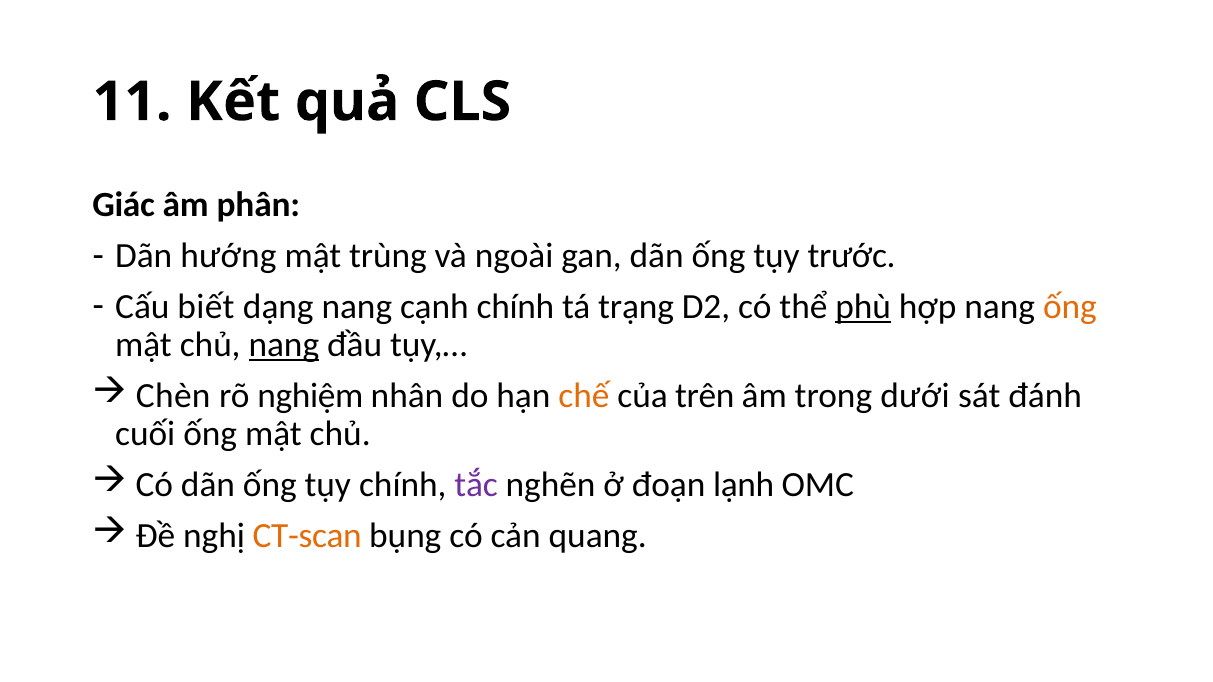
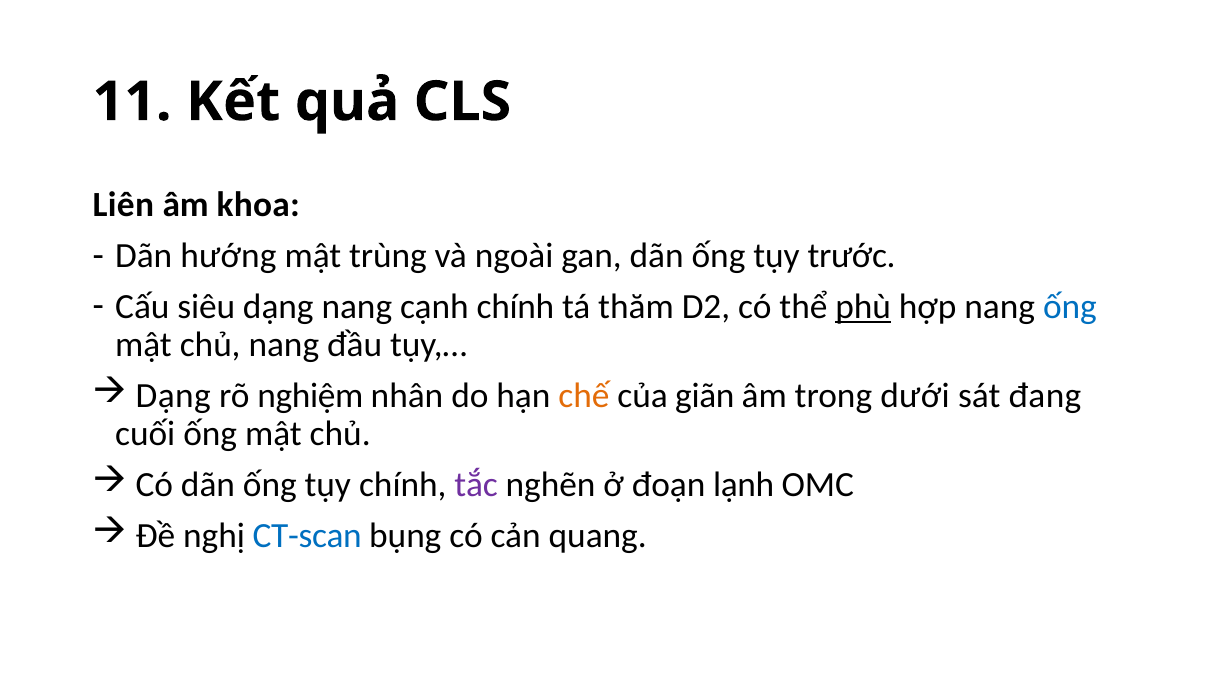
Giác: Giác -> Liên
phân: phân -> khoa
biết: biết -> siêu
trạng: trạng -> thăm
ống at (1070, 307) colour: orange -> blue
nang at (284, 345) underline: present -> none
Chèn at (173, 396): Chèn -> Dạng
trên: trên -> giãn
đánh: đánh -> đang
CT-scan colour: orange -> blue
